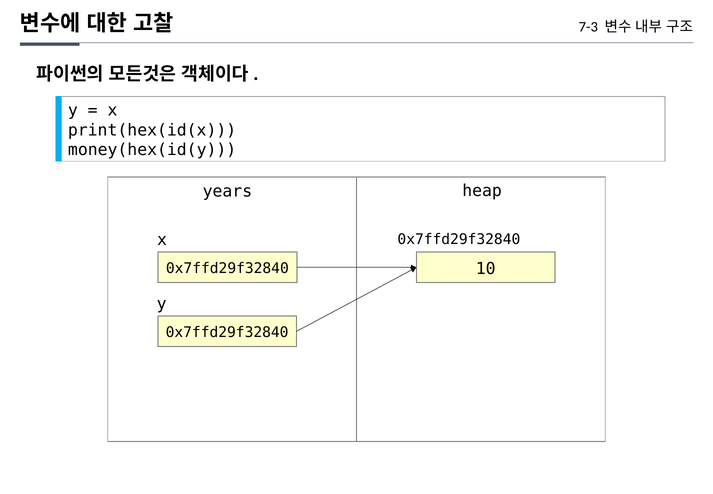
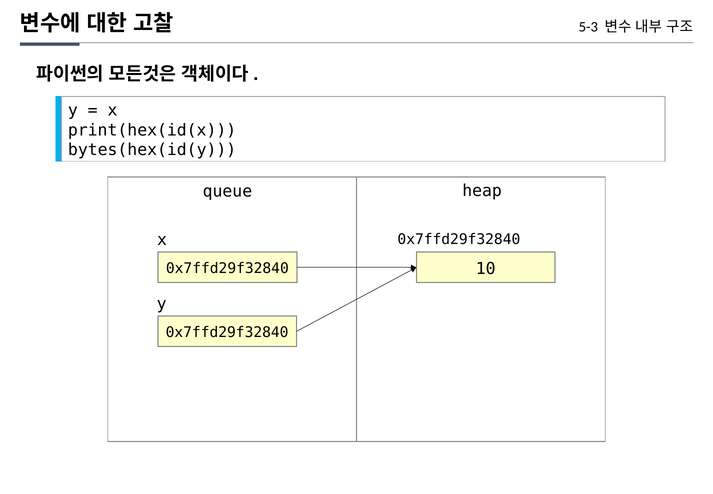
7-3: 7-3 -> 5-3
money(hex(id(y: money(hex(id(y -> bytes(hex(id(y
years: years -> queue
